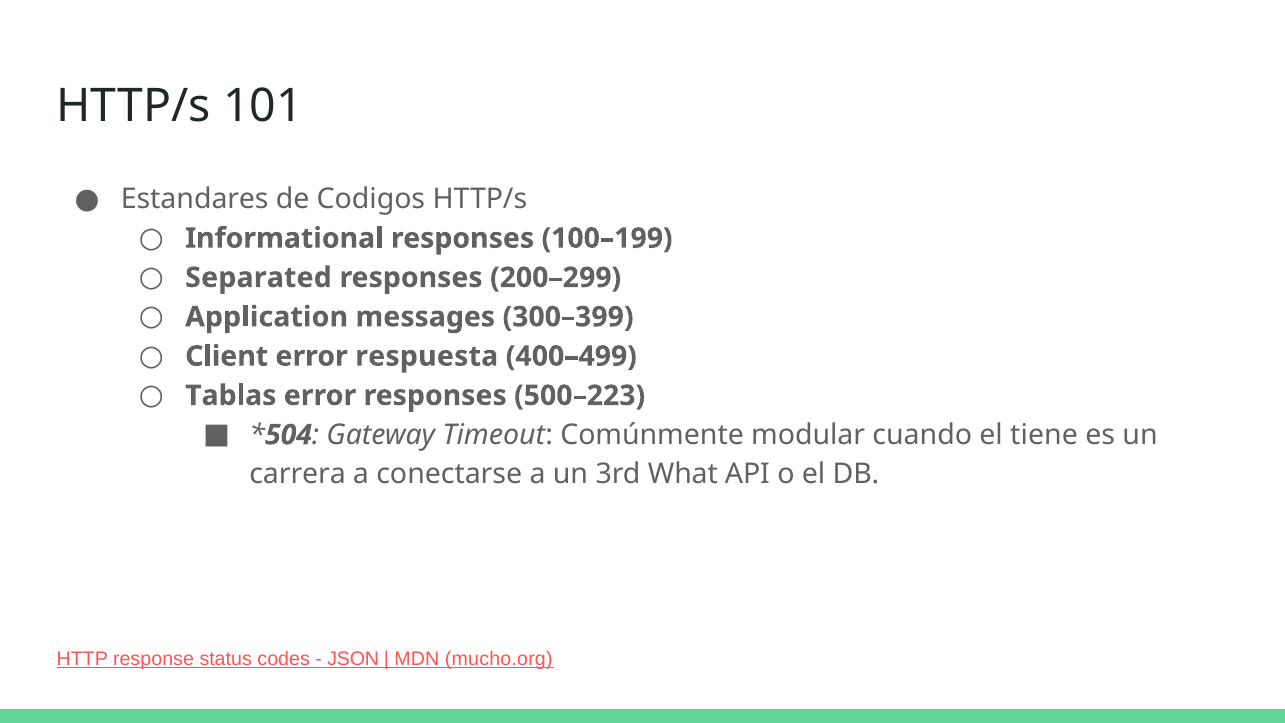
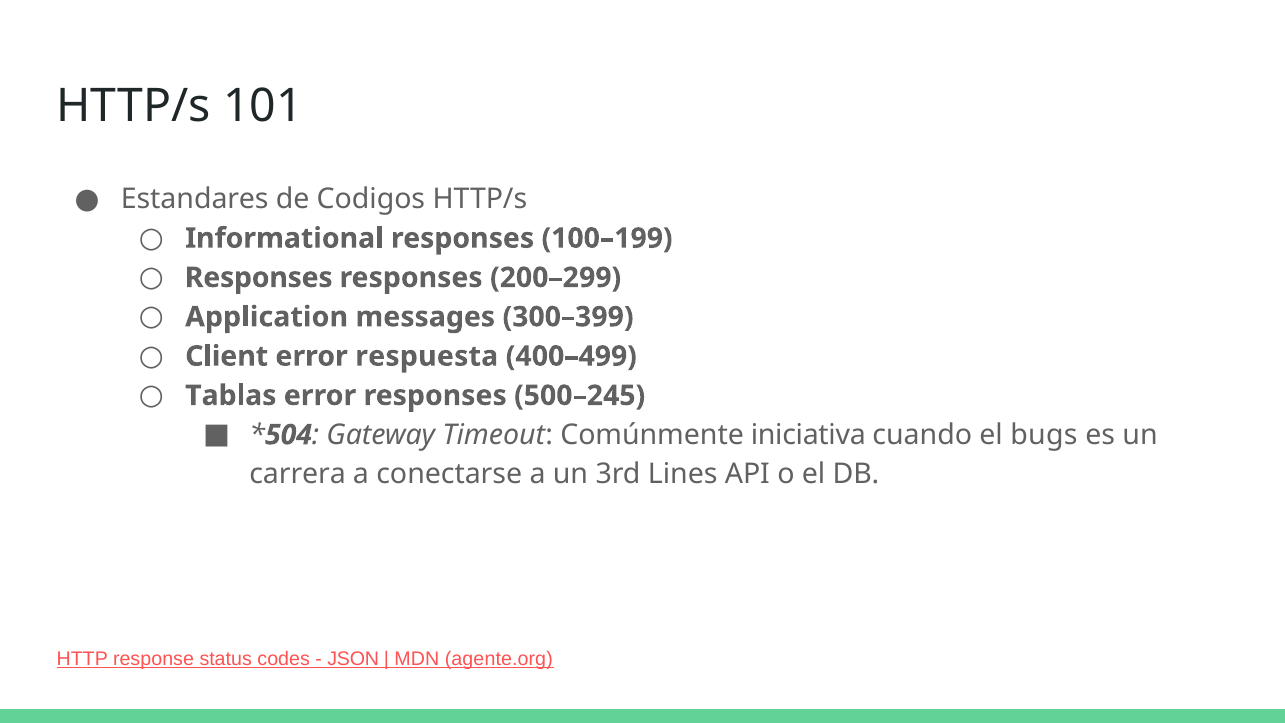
Separated at (258, 278): Separated -> Responses
500–223: 500–223 -> 500–245
modular: modular -> iniciativa
tiene: tiene -> bugs
What: What -> Lines
mucho.org: mucho.org -> agente.org
